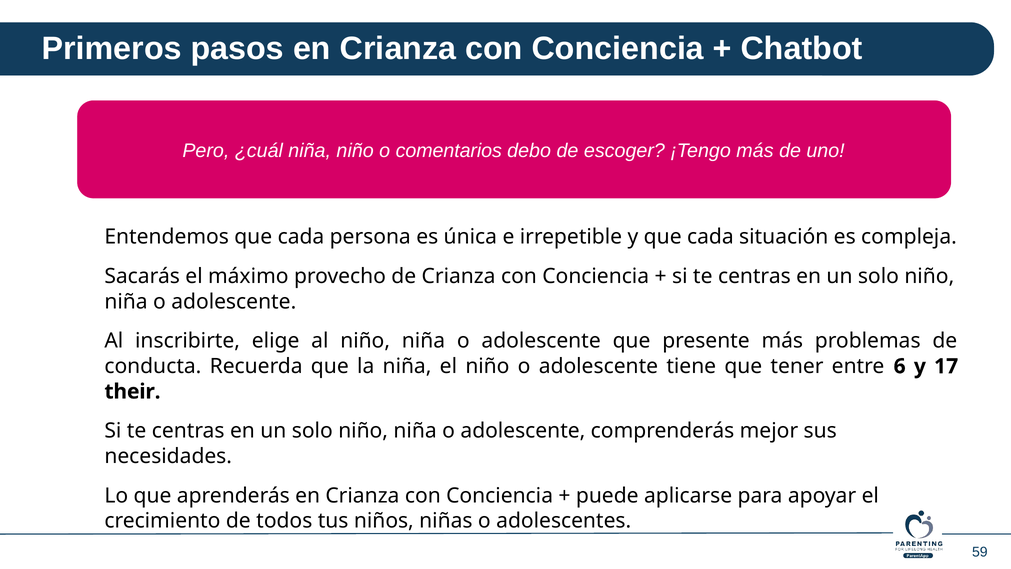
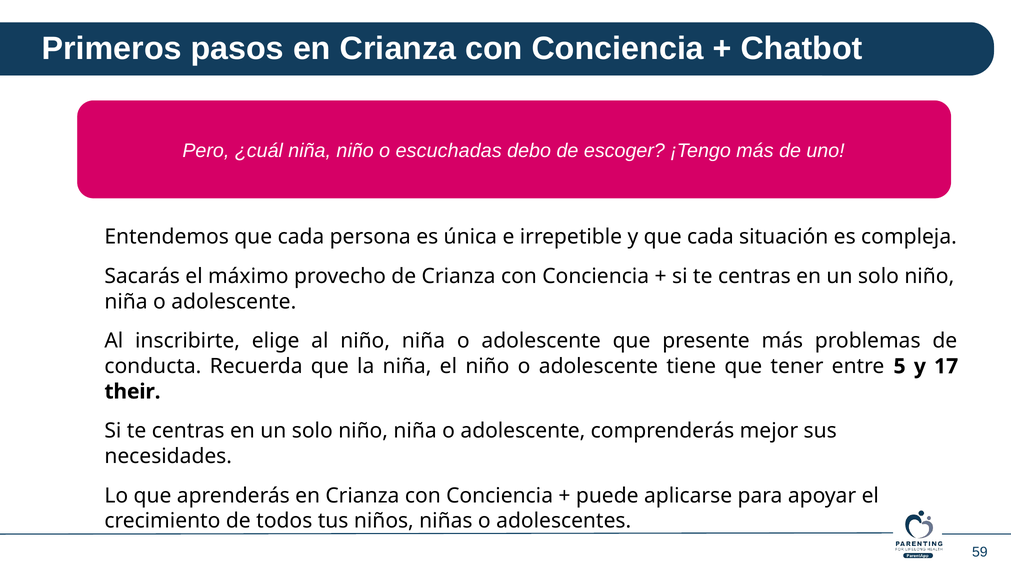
comentarios: comentarios -> escuchadas
6: 6 -> 5
